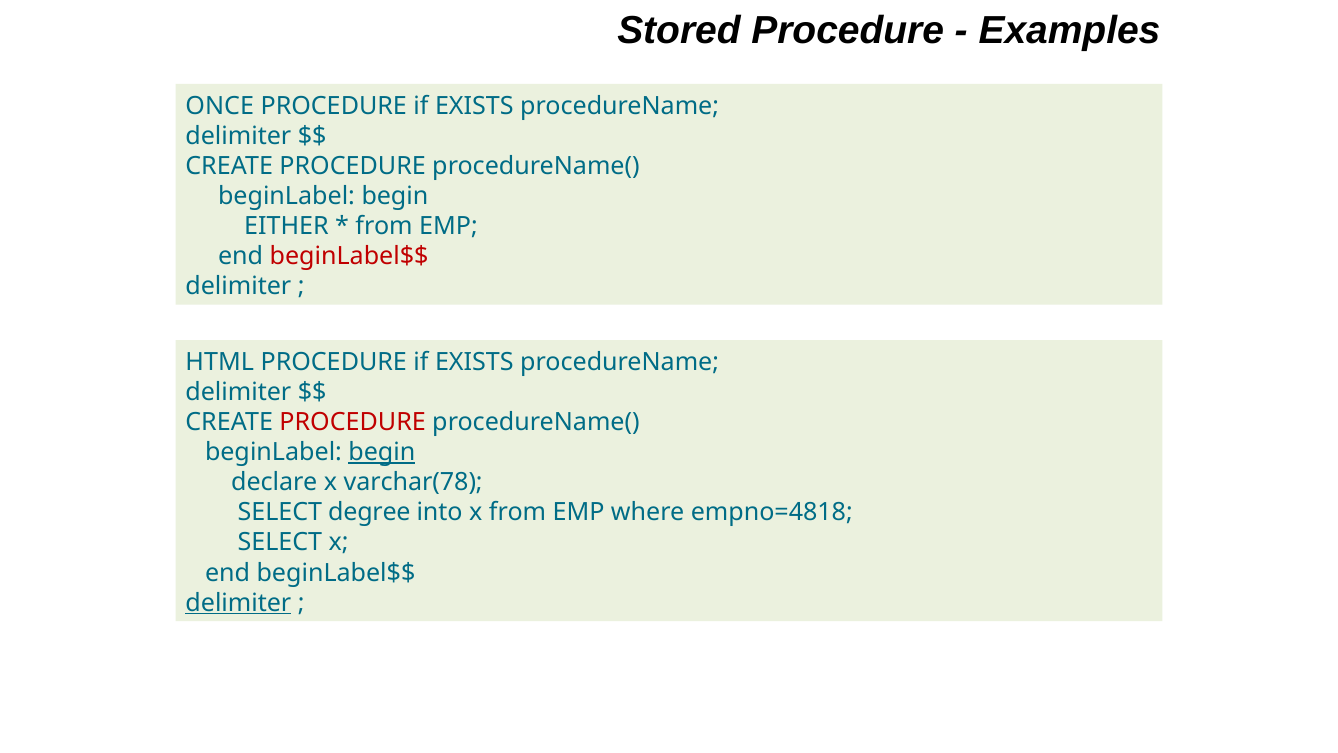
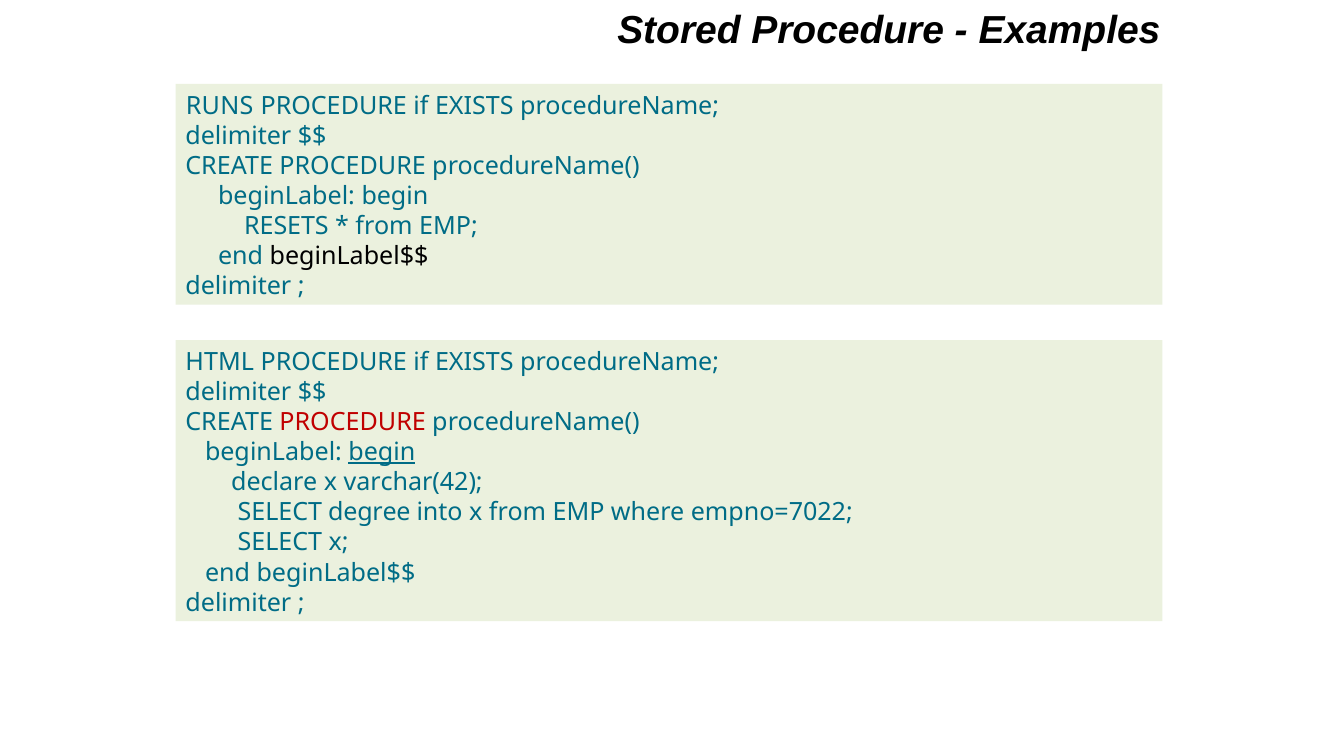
ONCE: ONCE -> RUNS
EITHER: EITHER -> RESETS
beginLabel$$ at (349, 256) colour: red -> black
varchar(78: varchar(78 -> varchar(42
empno=4818: empno=4818 -> empno=7022
delimiter at (238, 603) underline: present -> none
